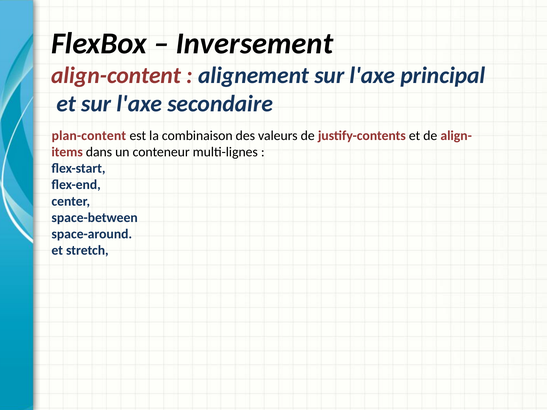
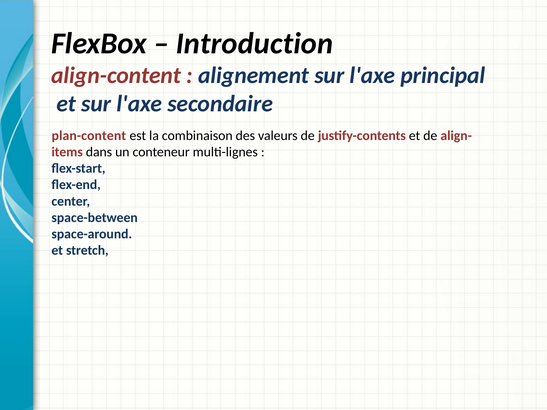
Inversement: Inversement -> Introduction
